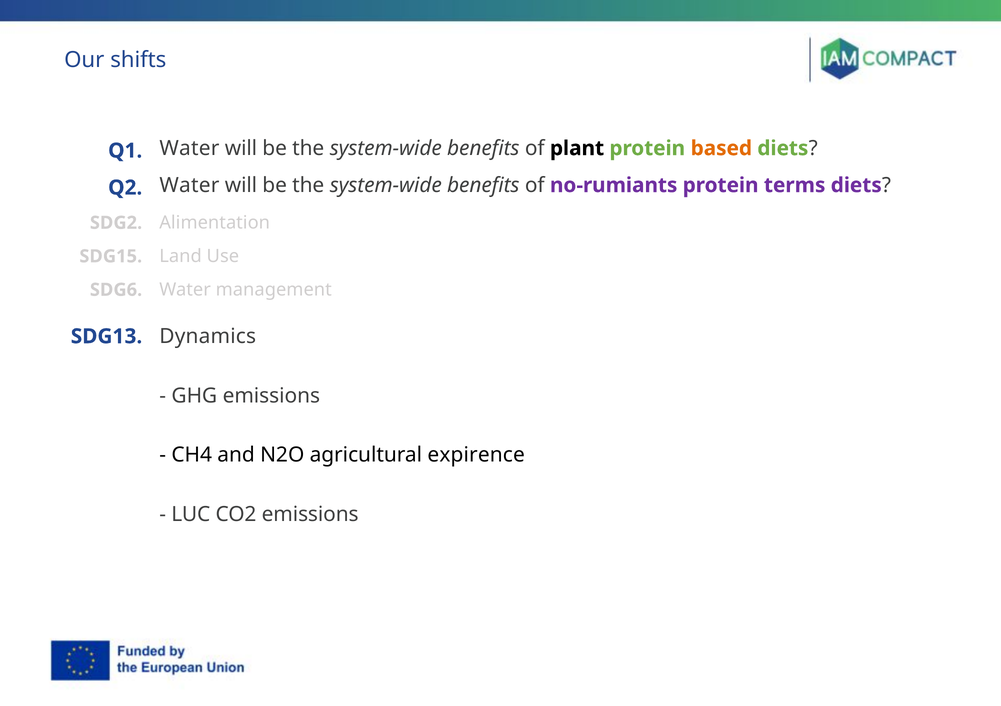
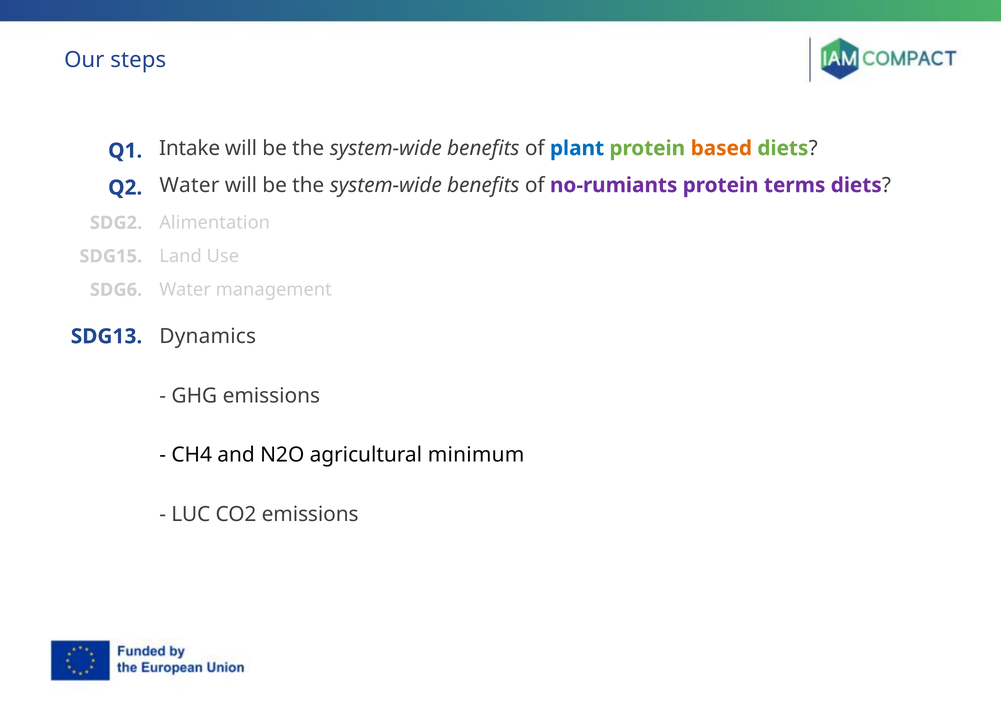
shifts: shifts -> steps
Q1 Water: Water -> Intake
plant colour: black -> blue
expirence: expirence -> minimum
